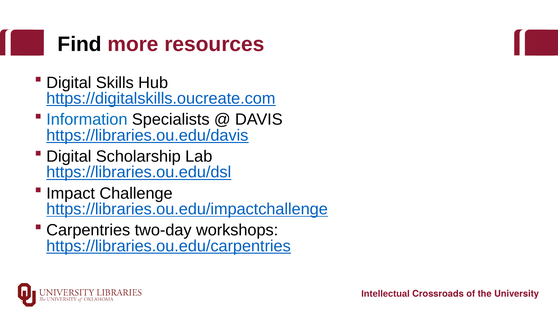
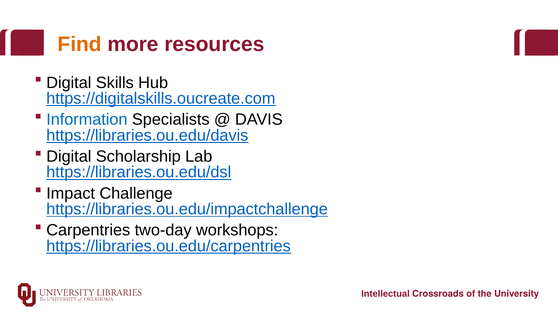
Find colour: black -> orange
